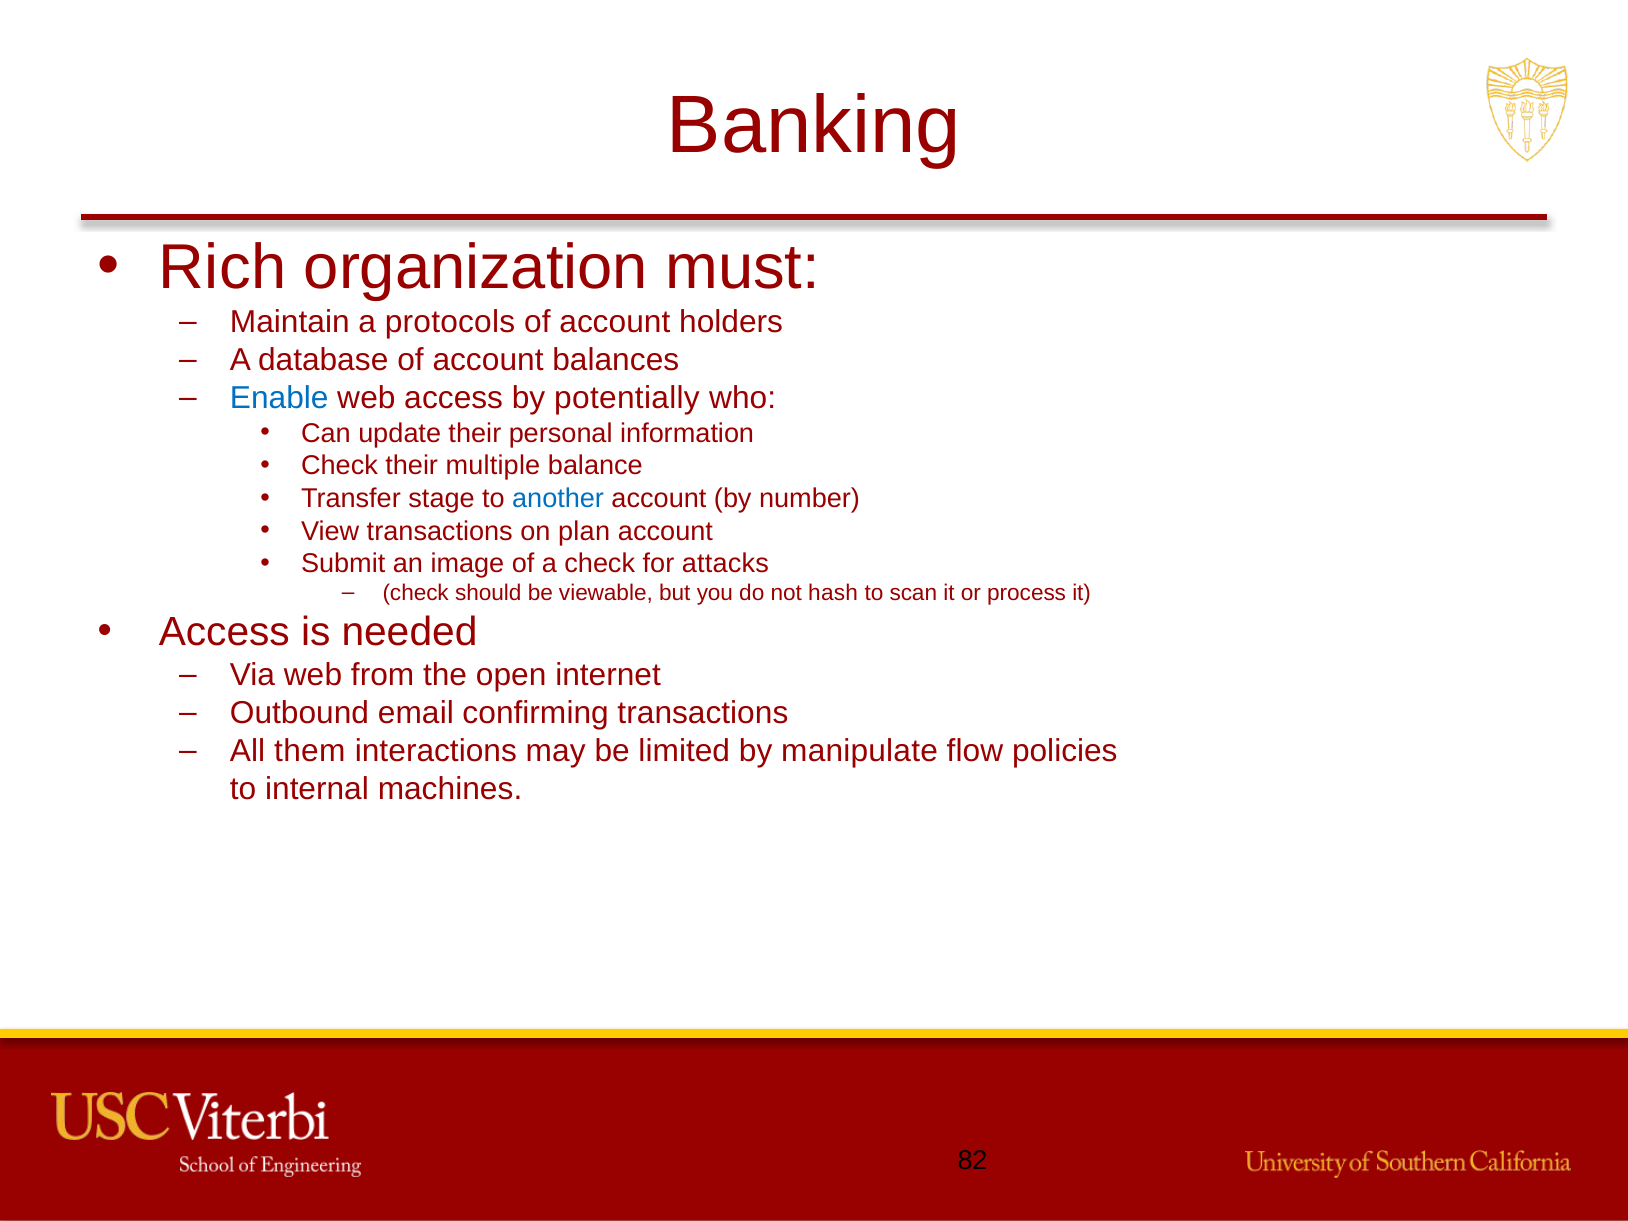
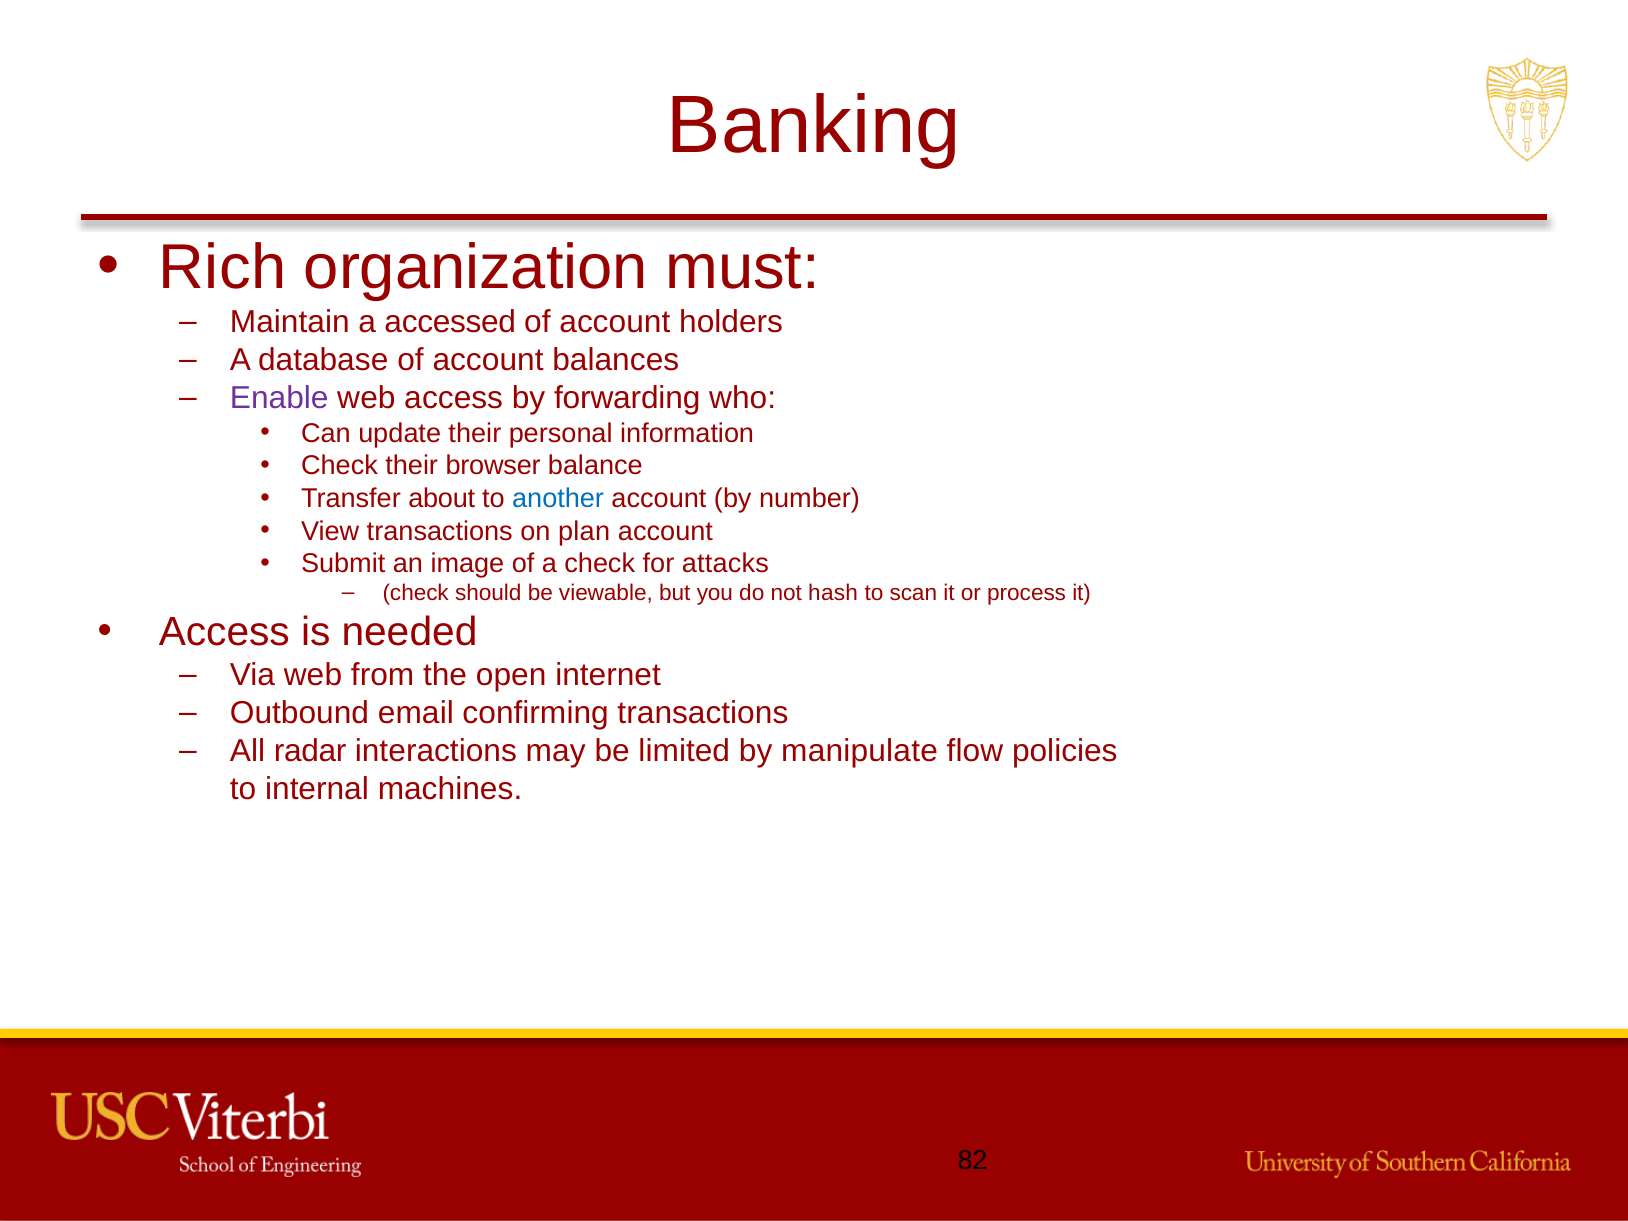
protocols: protocols -> accessed
Enable colour: blue -> purple
potentially: potentially -> forwarding
multiple: multiple -> browser
stage: stage -> about
them: them -> radar
